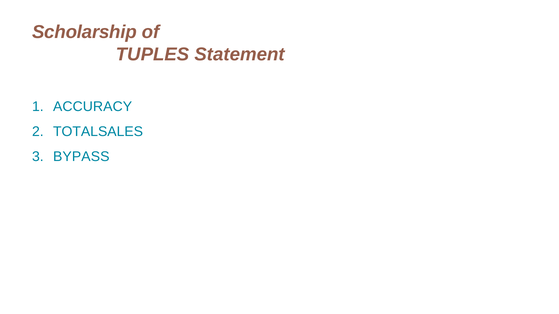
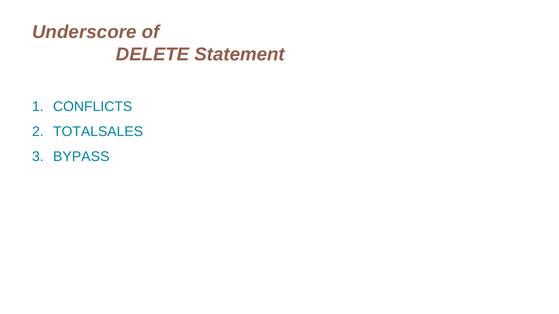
Scholarship: Scholarship -> Underscore
TUPLES: TUPLES -> DELETE
ACCURACY: ACCURACY -> CONFLICTS
